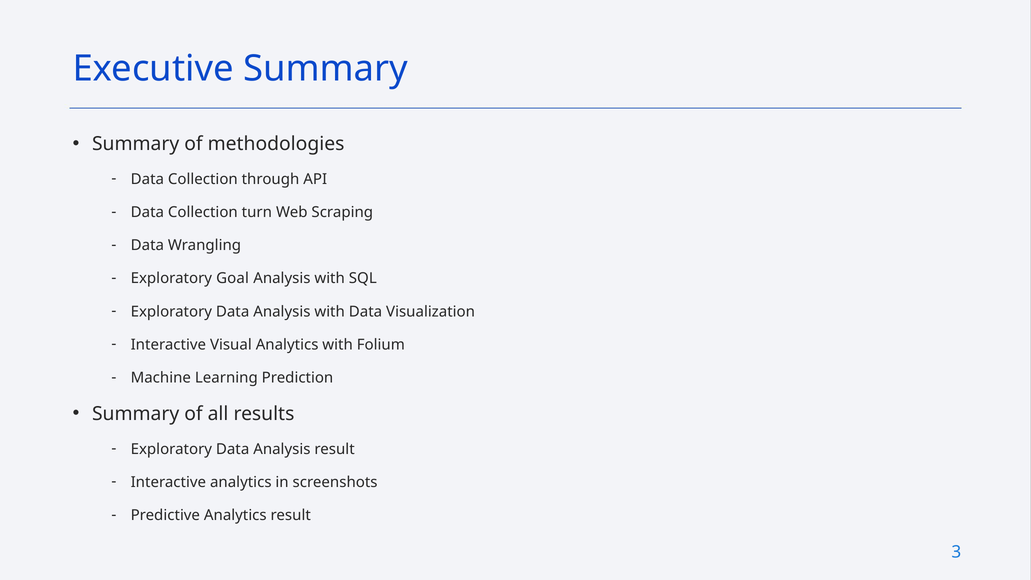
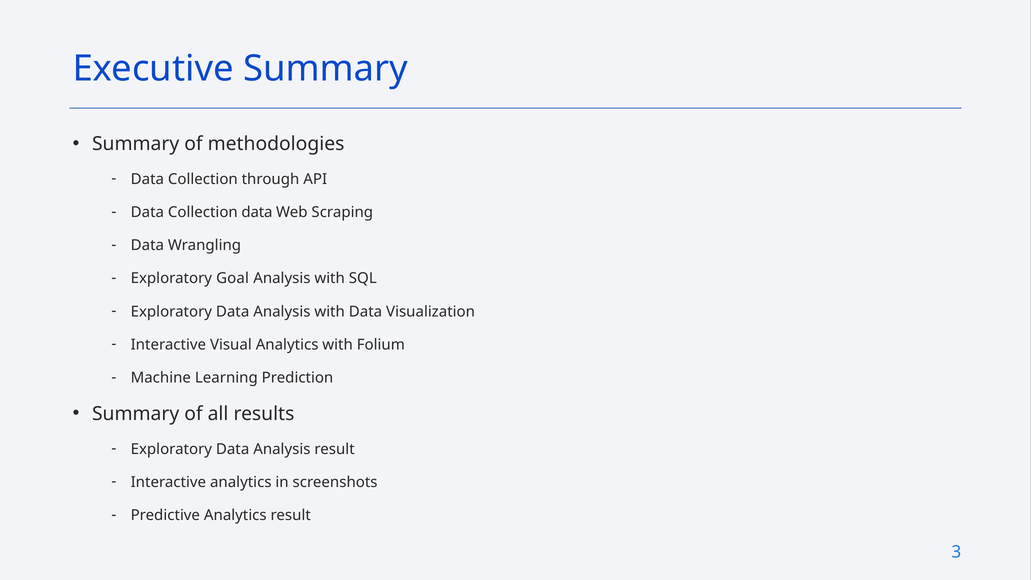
Collection turn: turn -> data
